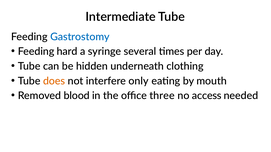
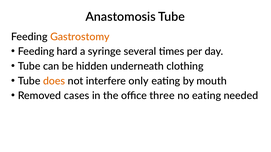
Intermediate: Intermediate -> Anastomosis
Gastrostomy colour: blue -> orange
blood: blood -> cases
no access: access -> eating
